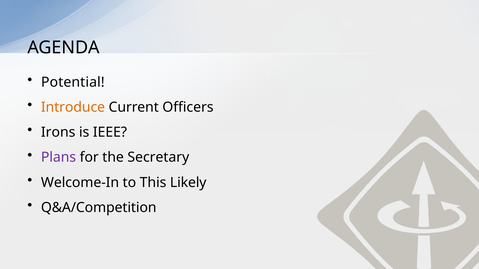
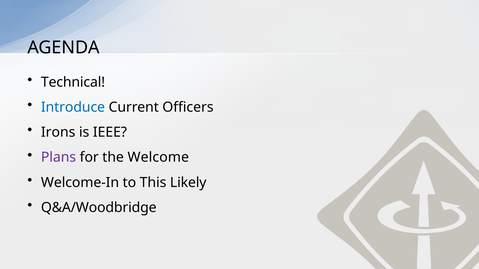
Potential: Potential -> Technical
Introduce colour: orange -> blue
Secretary: Secretary -> Welcome
Q&A/Competition: Q&A/Competition -> Q&A/Woodbridge
